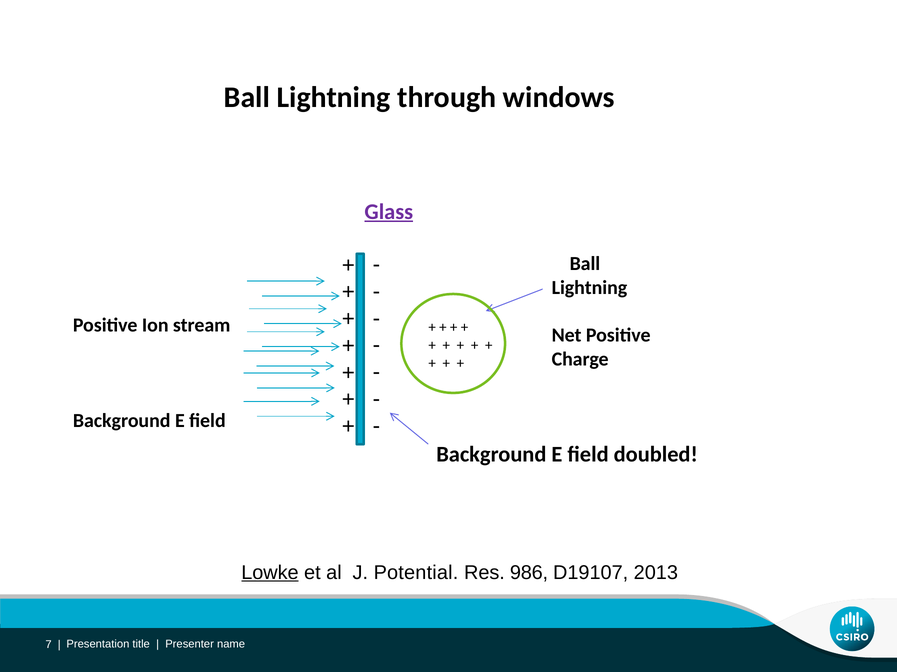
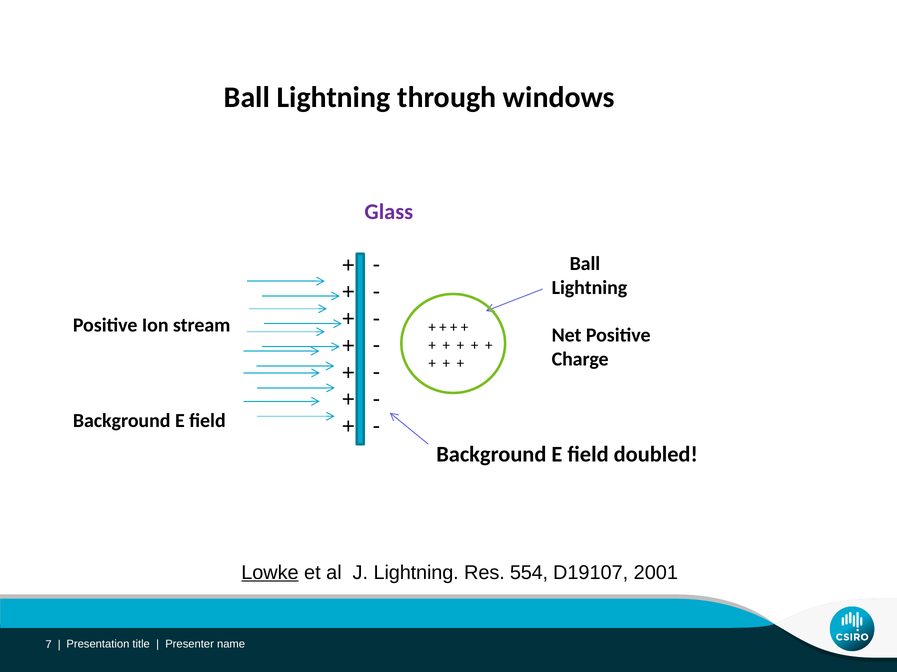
Glass underline: present -> none
J Potential: Potential -> Lightning
986: 986 -> 554
2013: 2013 -> 2001
